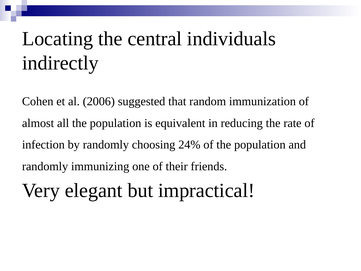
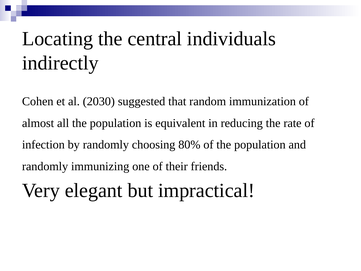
2006: 2006 -> 2030
24%: 24% -> 80%
